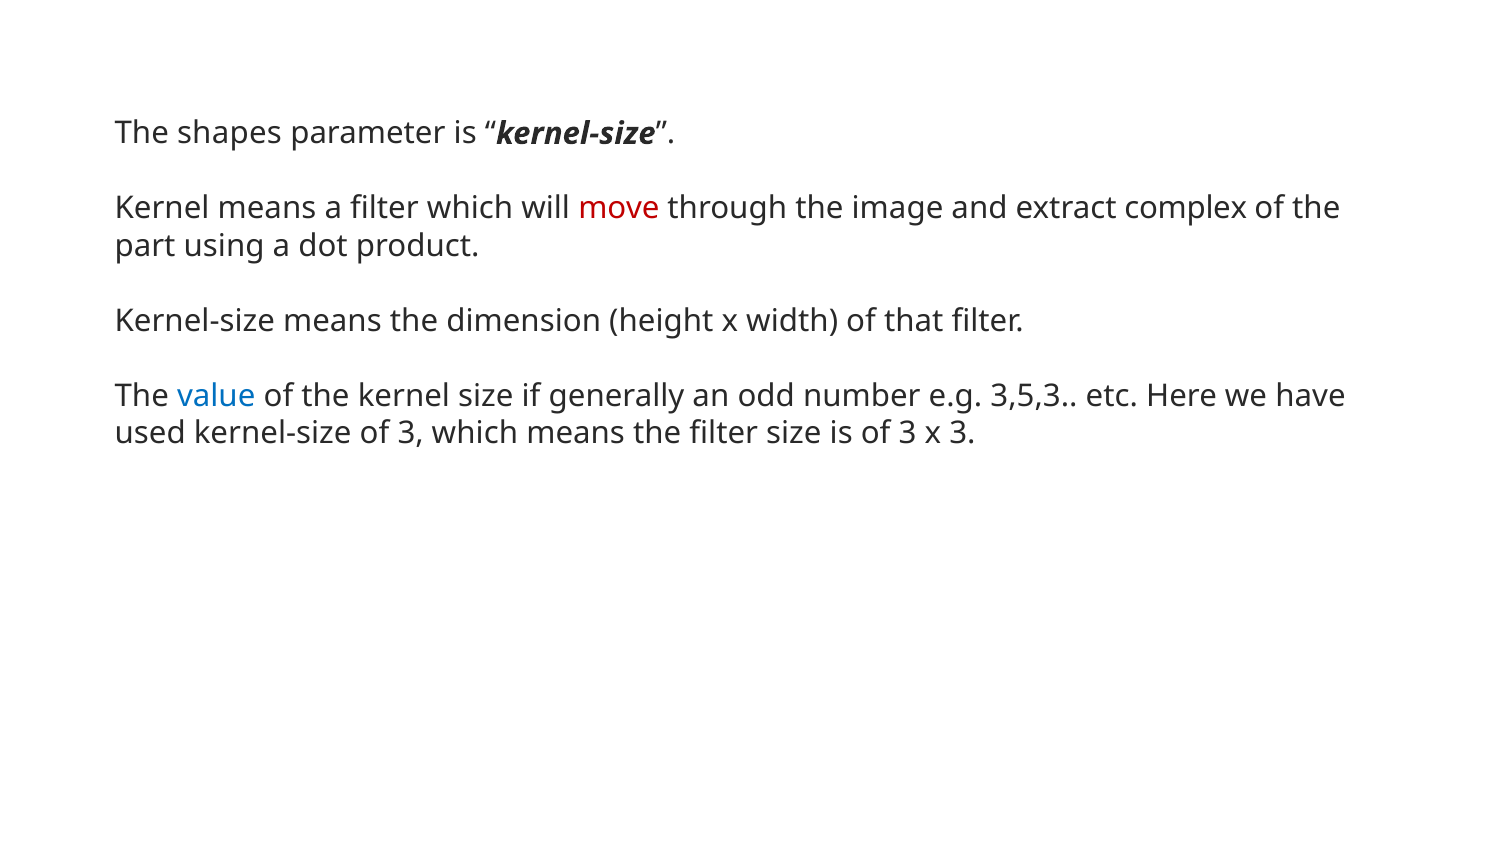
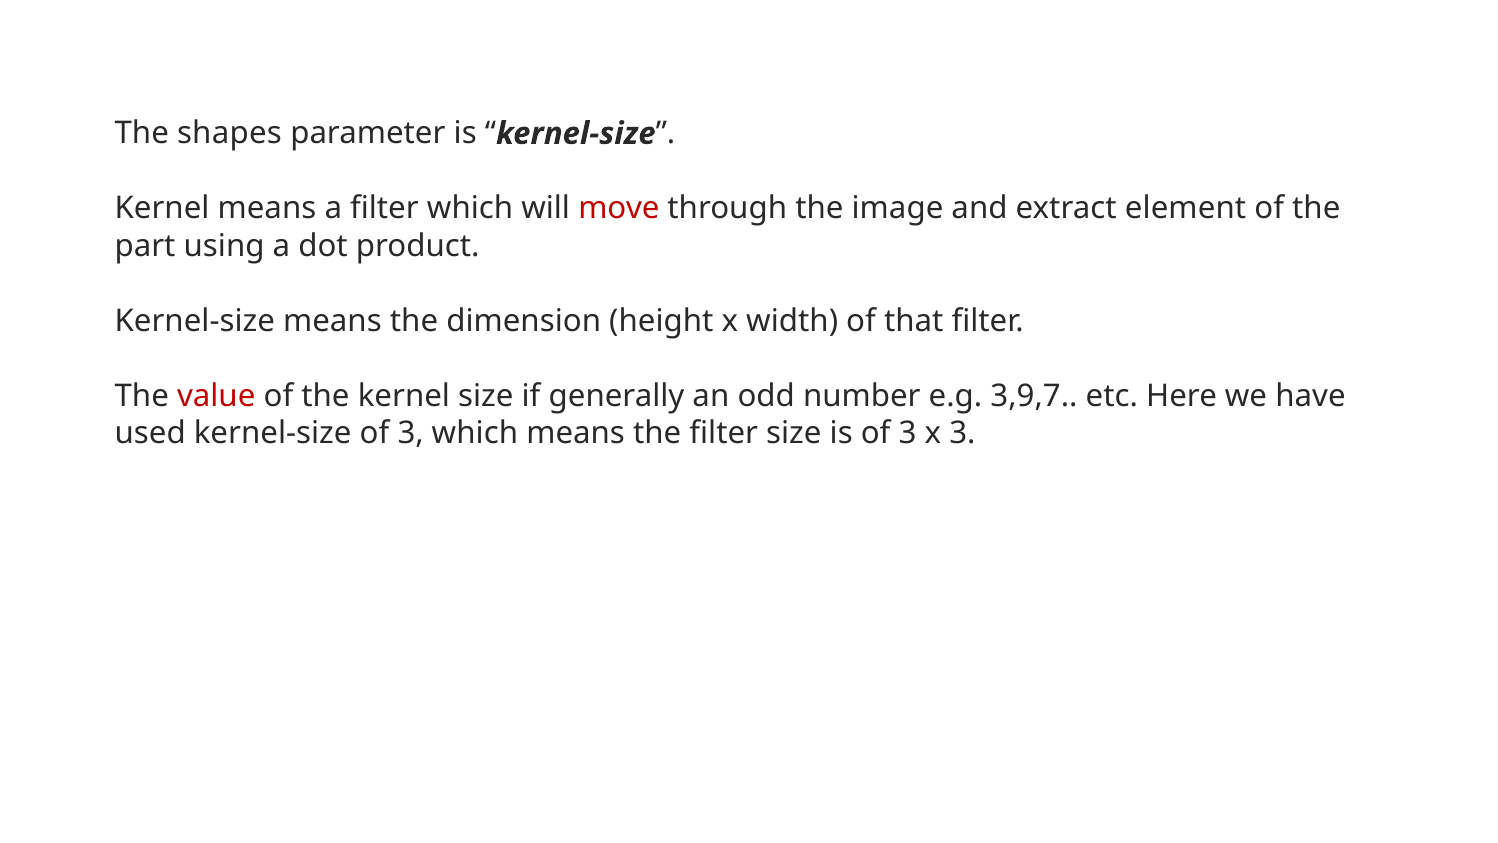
complex: complex -> element
value colour: blue -> red
3,5,3: 3,5,3 -> 3,9,7
